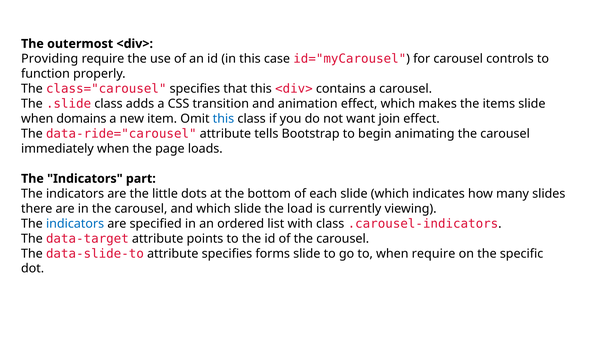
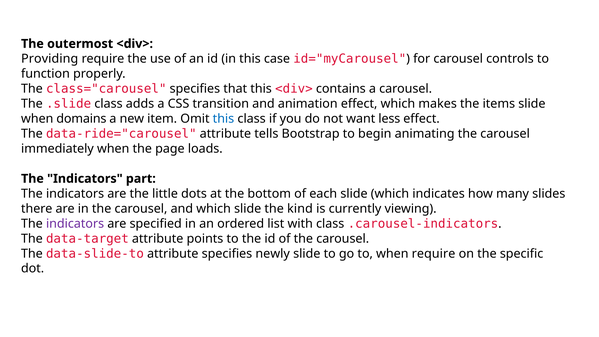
join: join -> less
load: load -> kind
indicators at (75, 224) colour: blue -> purple
forms: forms -> newly
